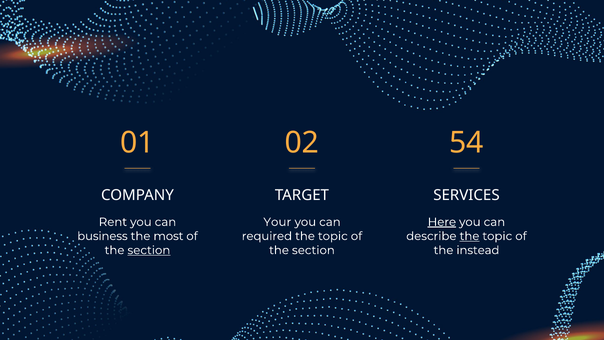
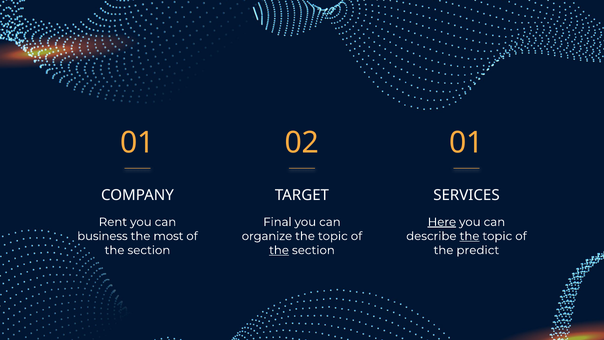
02 54: 54 -> 01
Your: Your -> Final
required: required -> organize
section at (149, 250) underline: present -> none
the at (279, 250) underline: none -> present
instead: instead -> predict
